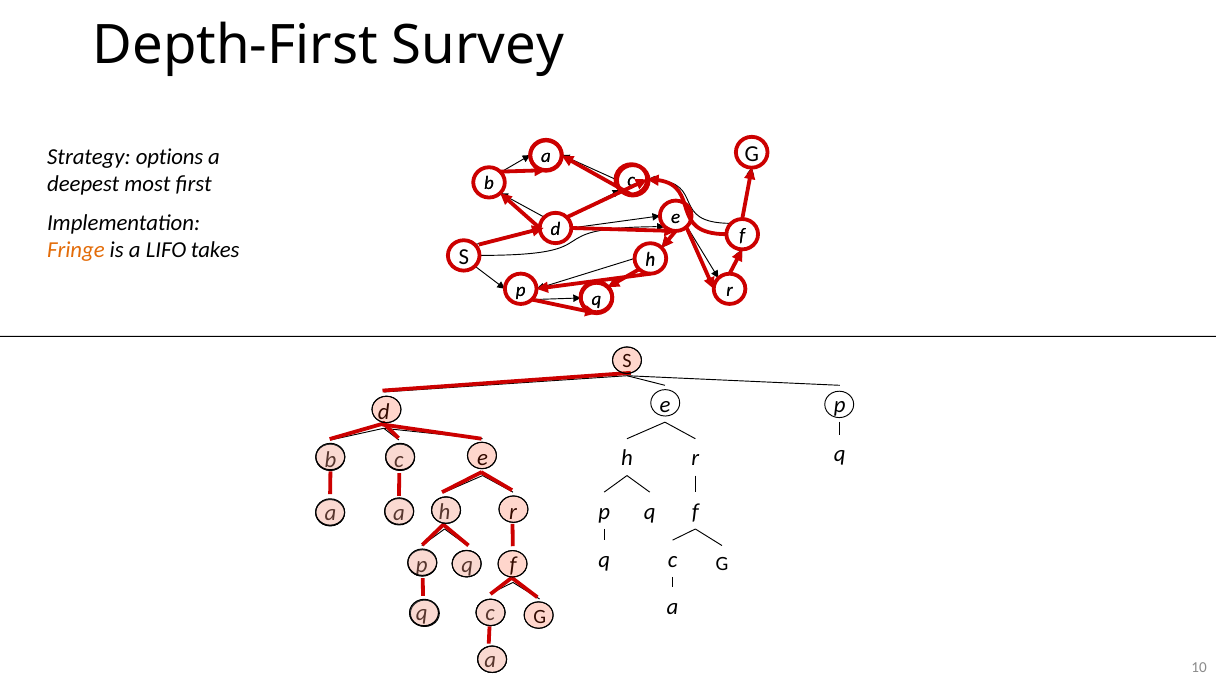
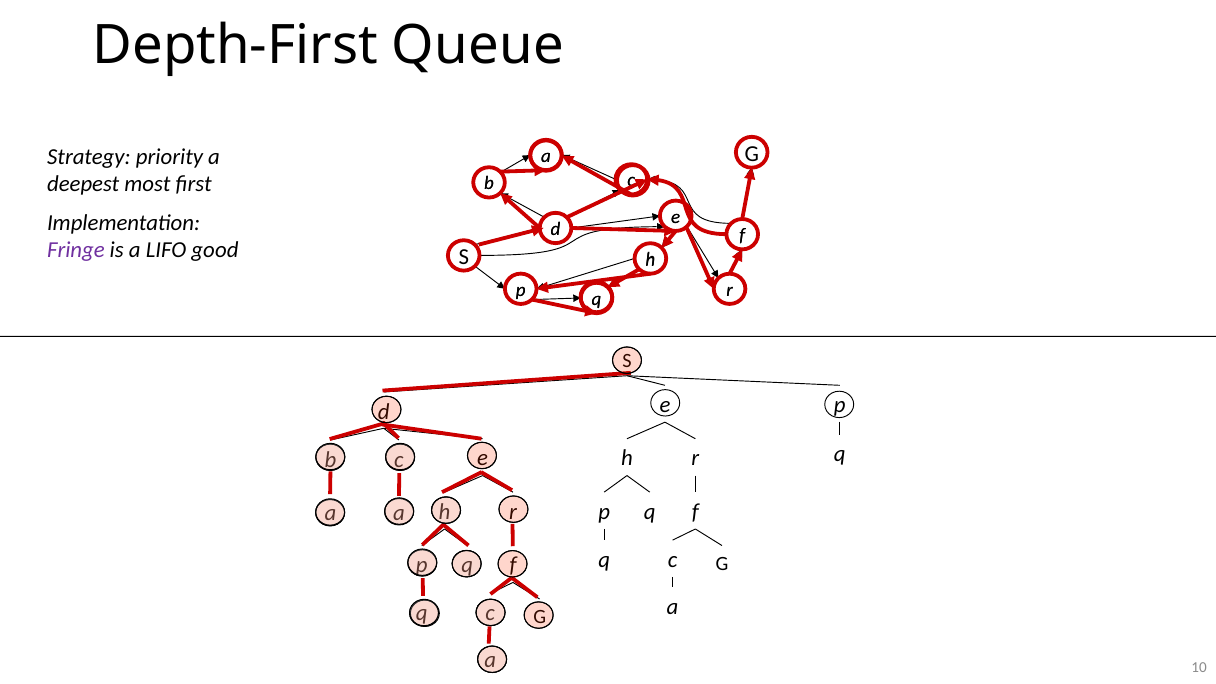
Survey: Survey -> Queue
options: options -> priority
Fringe colour: orange -> purple
takes: takes -> good
